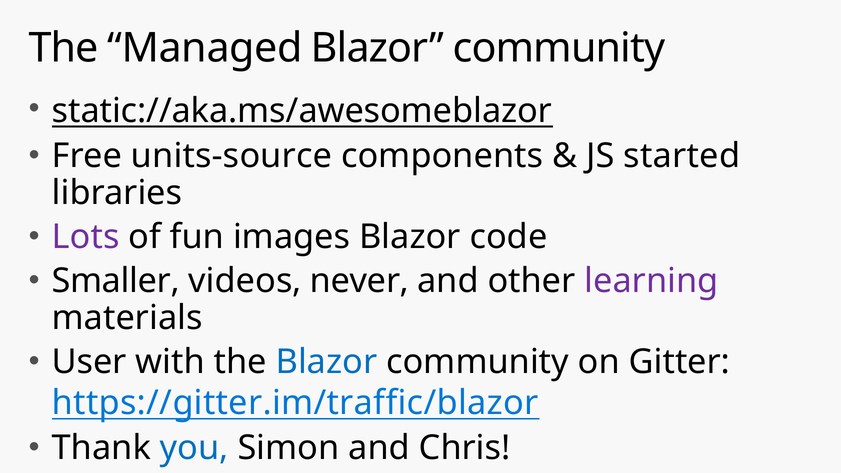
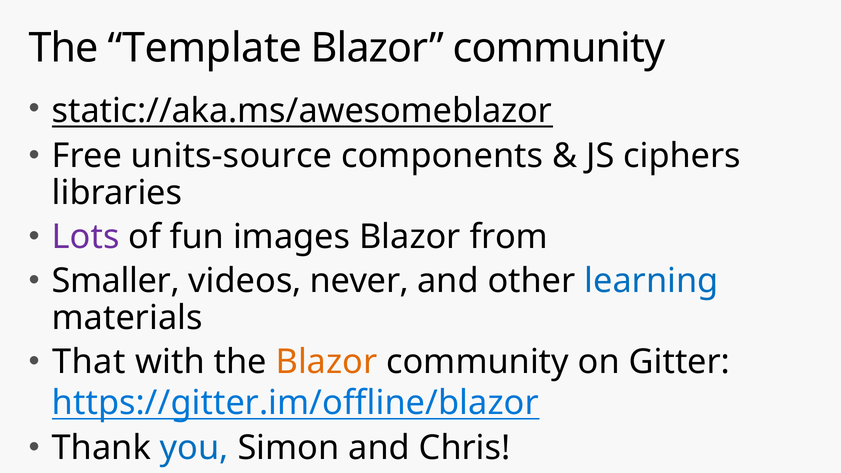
Managed: Managed -> Template
started: started -> ciphers
code: code -> from
learning colour: purple -> blue
User: User -> That
Blazor at (326, 362) colour: blue -> orange
https://gitter.im/traffic/blazor: https://gitter.im/traffic/blazor -> https://gitter.im/offline/blazor
